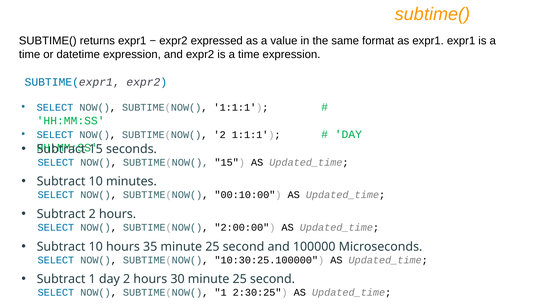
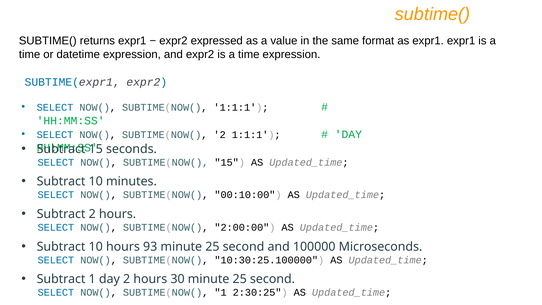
35: 35 -> 93
